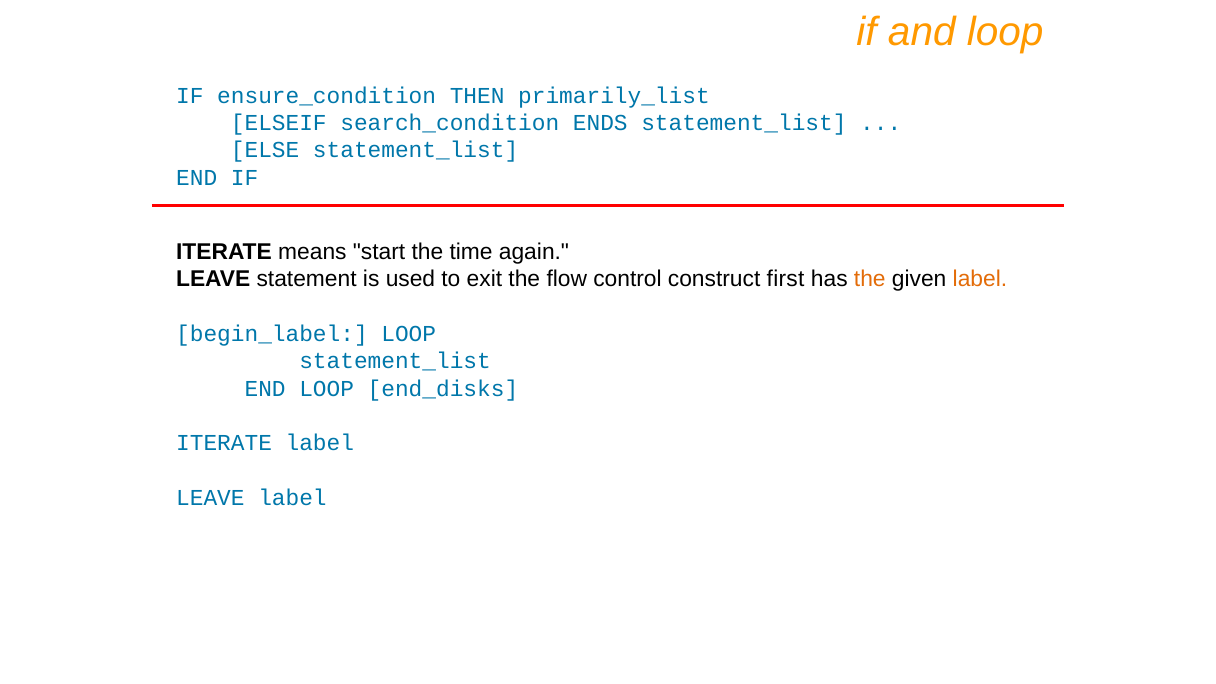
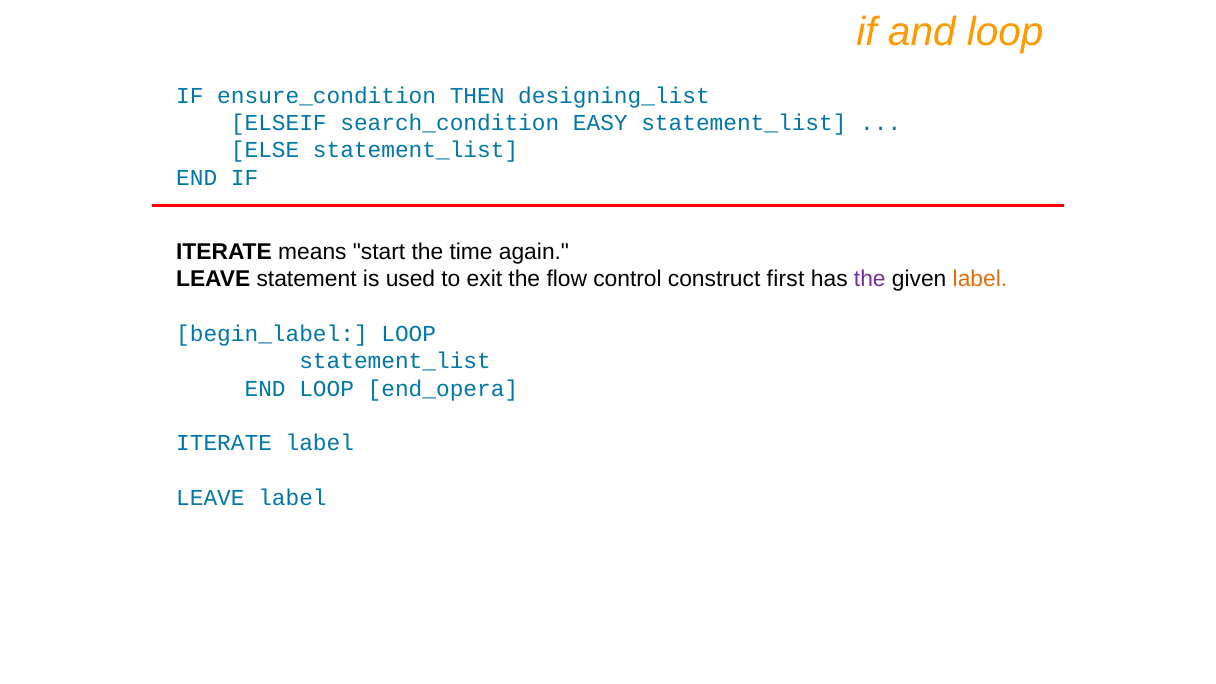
primarily_list: primarily_list -> designing_list
ENDS: ENDS -> EASY
the at (870, 279) colour: orange -> purple
end_disks: end_disks -> end_opera
